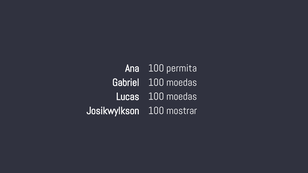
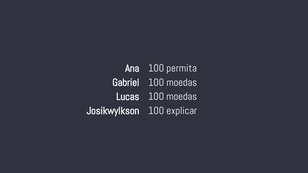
mostrar: mostrar -> explicar
